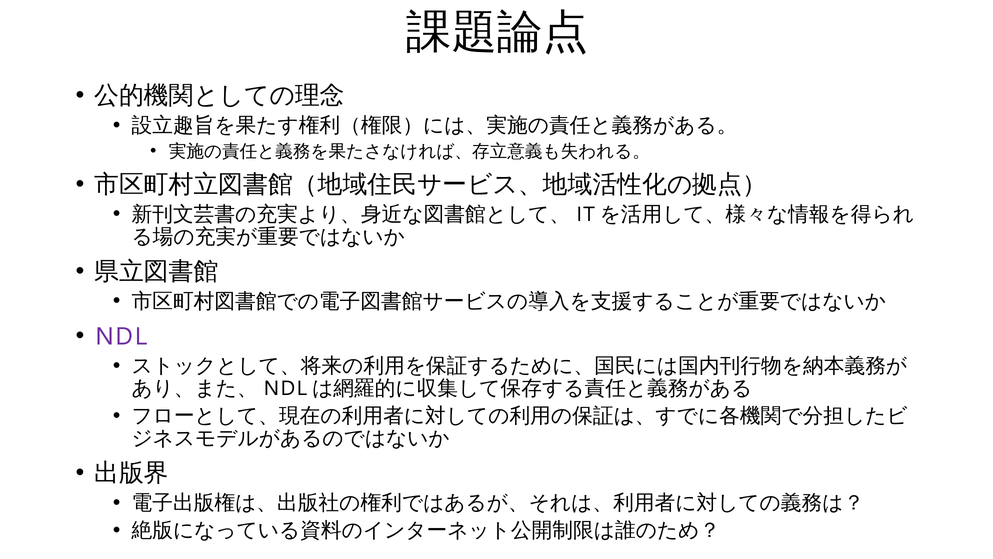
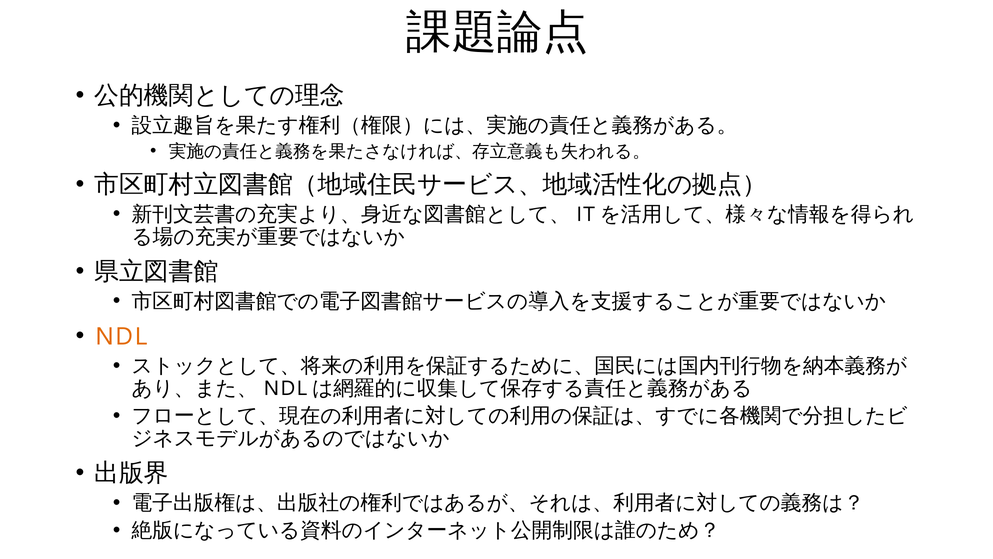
NDL colour: purple -> orange
